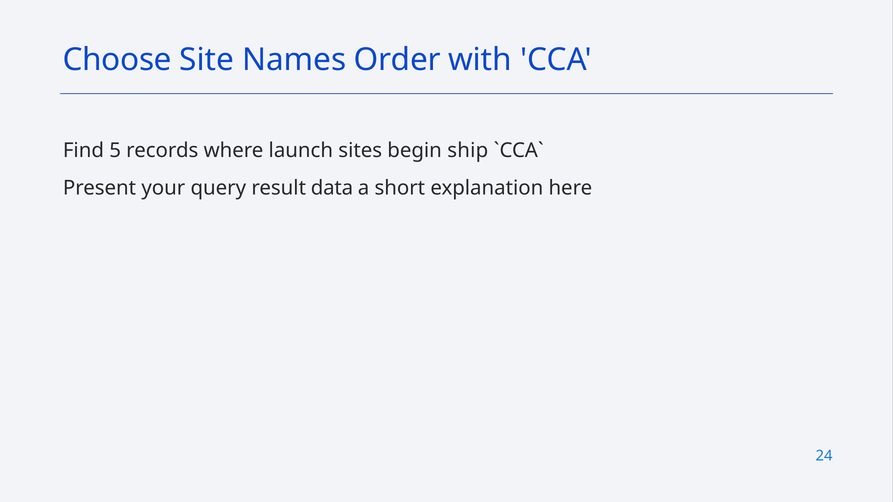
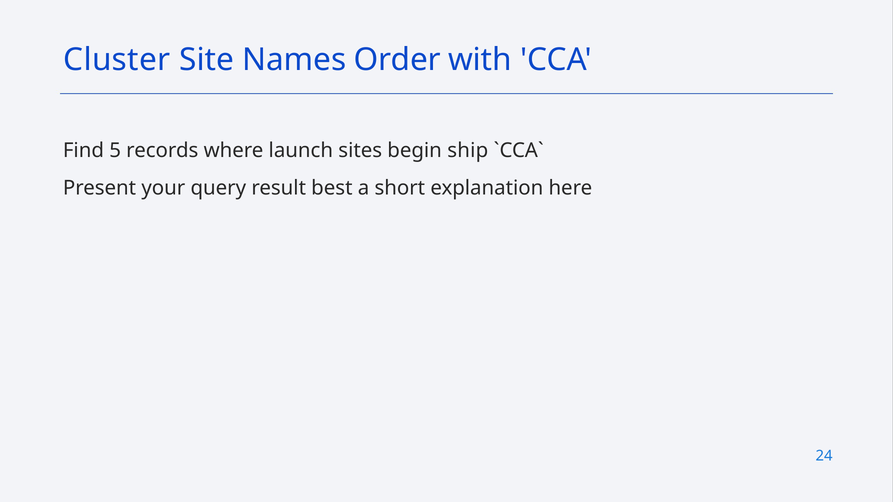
Choose: Choose -> Cluster
data: data -> best
